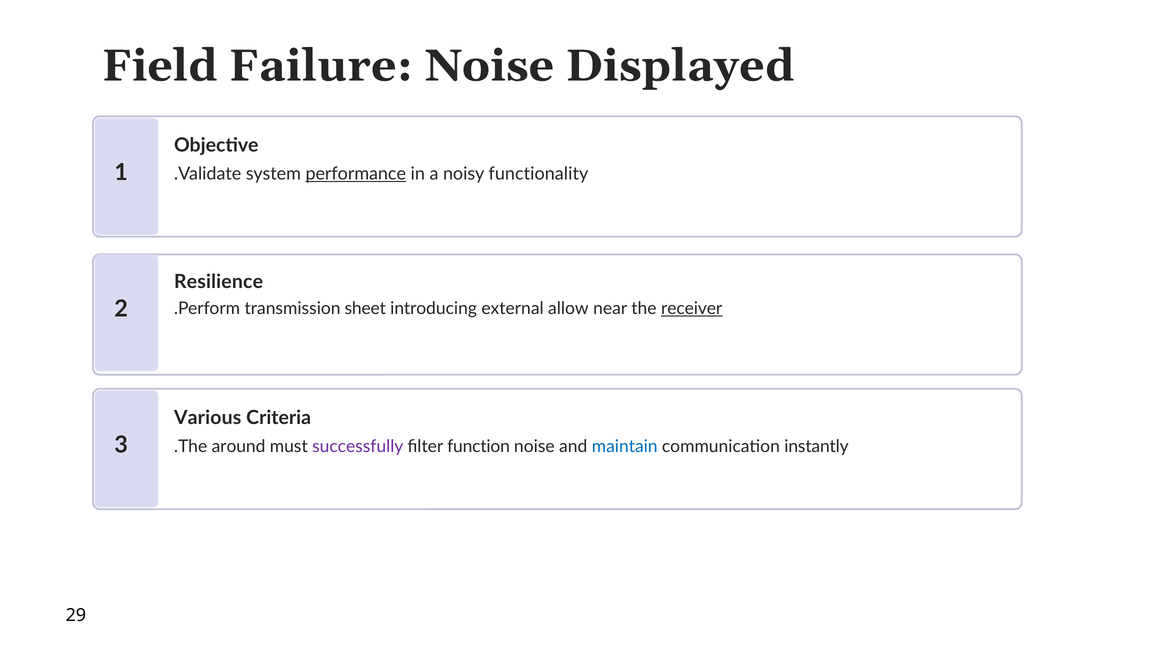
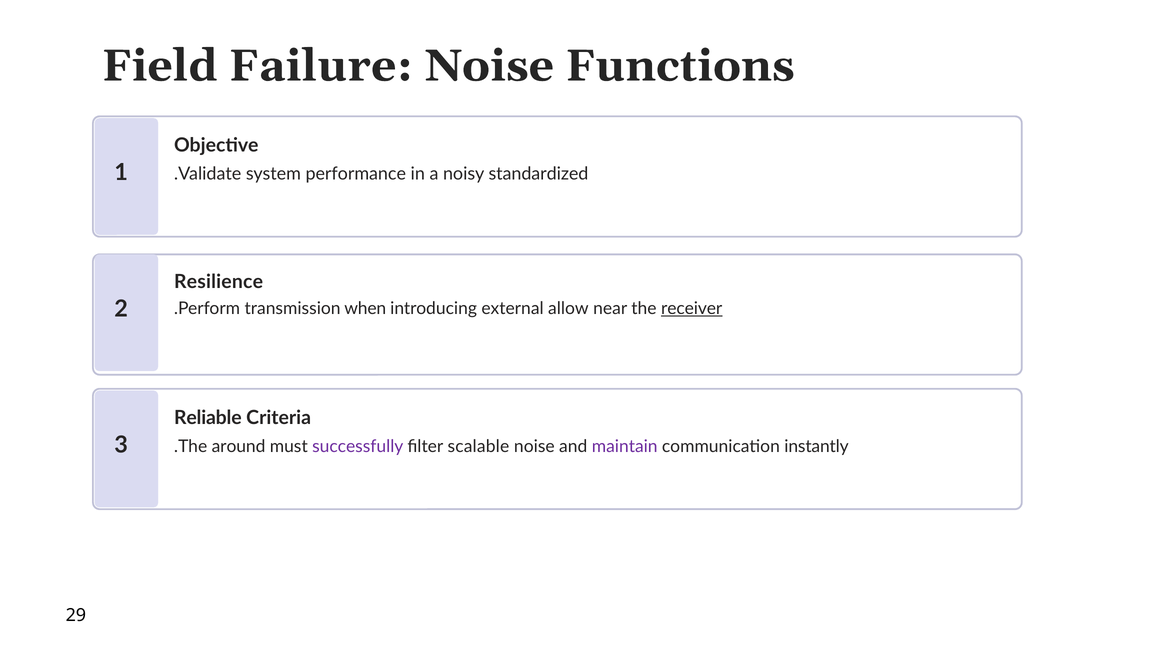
Displayed: Displayed -> Functions
performance underline: present -> none
functionality: functionality -> standardized
sheet: sheet -> when
Various: Various -> Reliable
function: function -> scalable
maintain colour: blue -> purple
